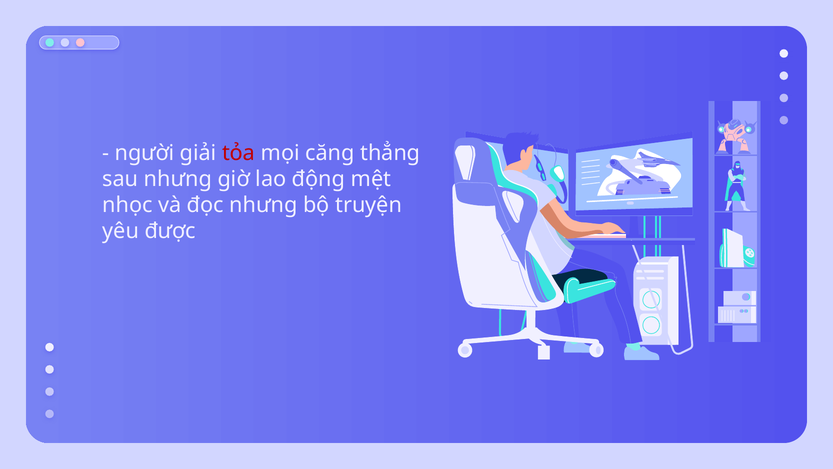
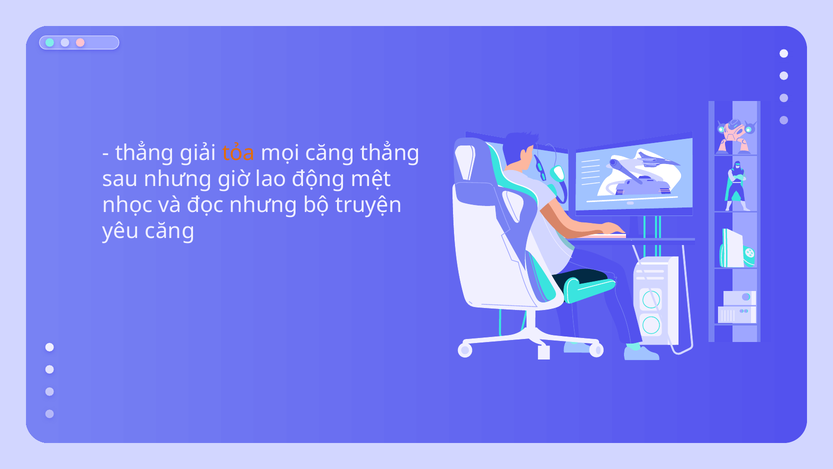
người at (145, 153): người -> thẳng
tỏa colour: red -> orange
yêu được: được -> căng
